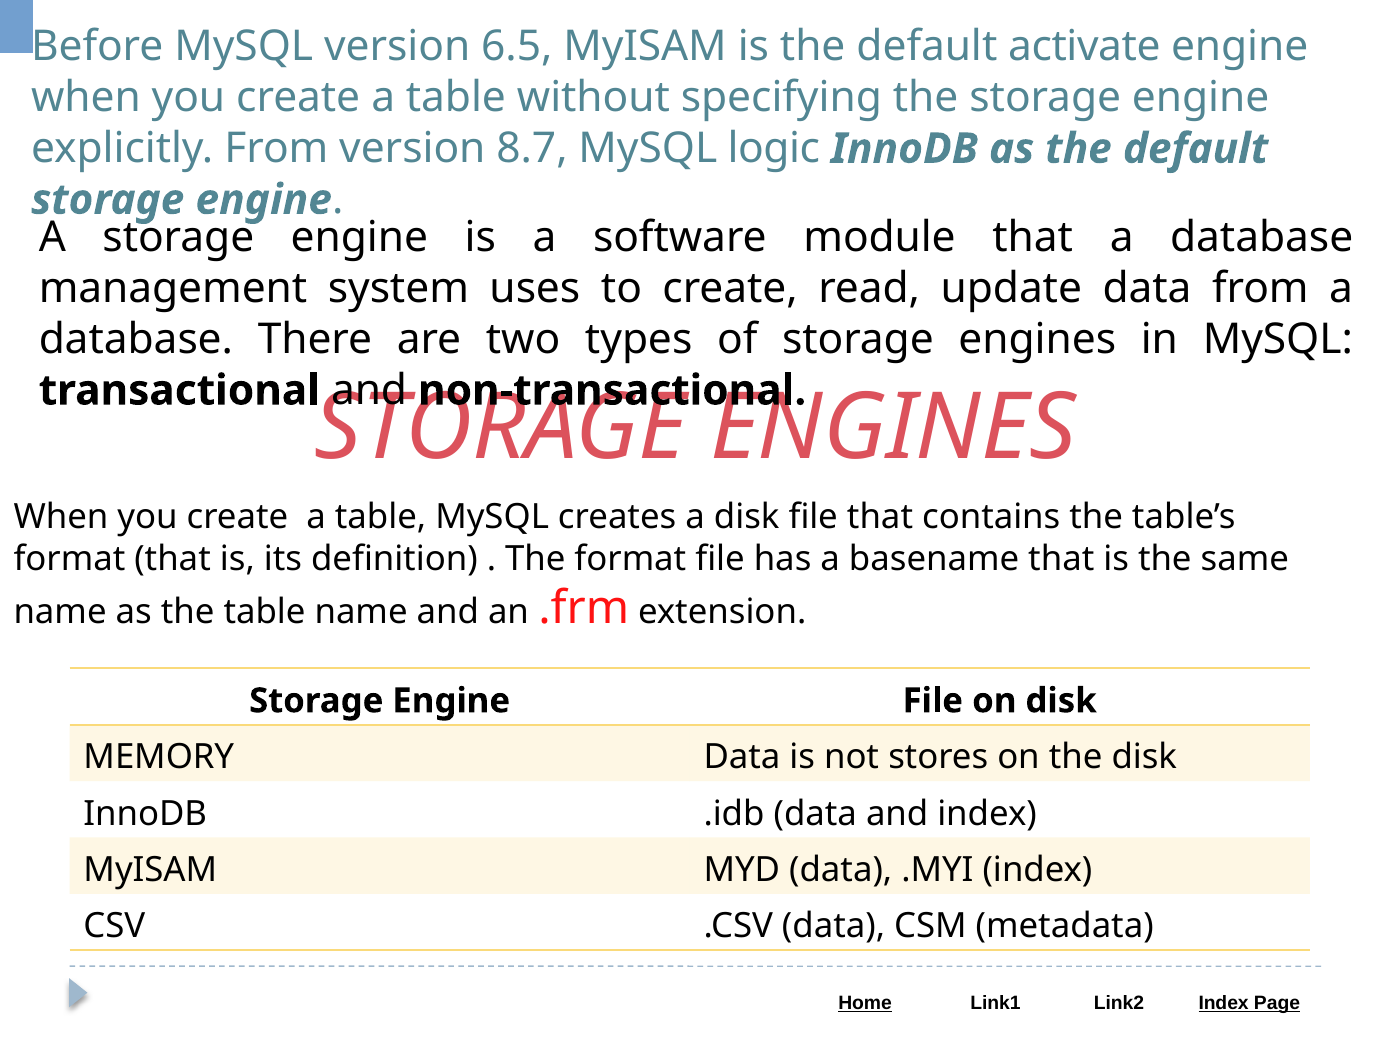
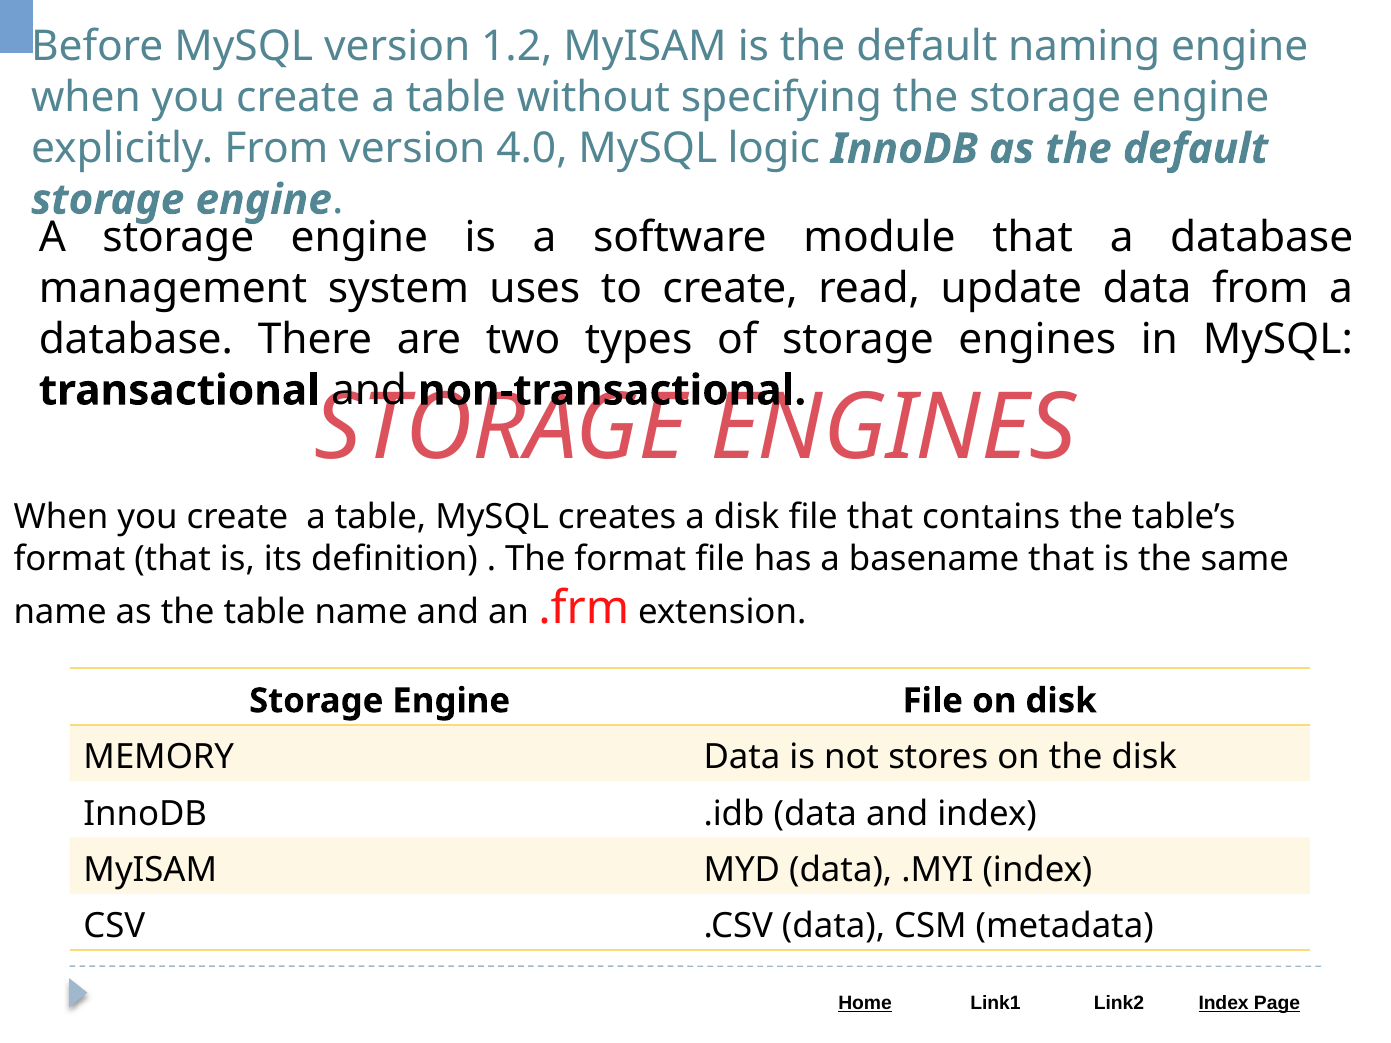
6.5: 6.5 -> 1.2
activate: activate -> naming
8.7: 8.7 -> 4.0
